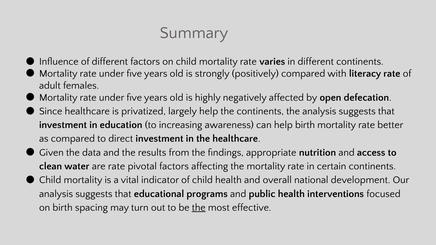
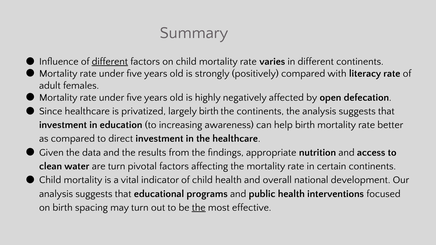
different at (110, 62) underline: none -> present
largely help: help -> birth
are rate: rate -> turn
